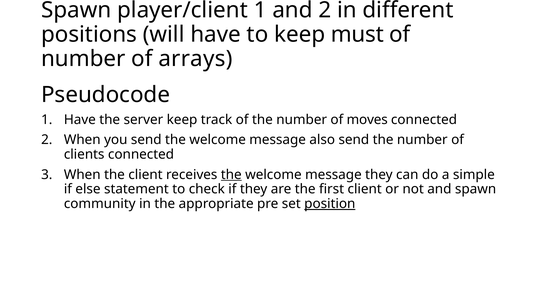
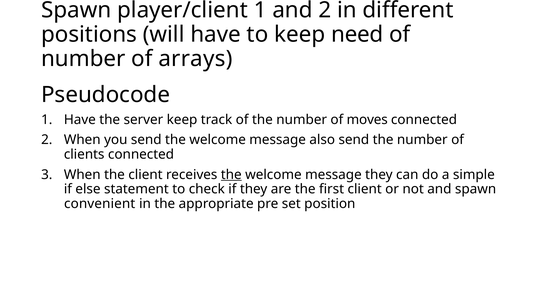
must: must -> need
community: community -> convenient
position underline: present -> none
